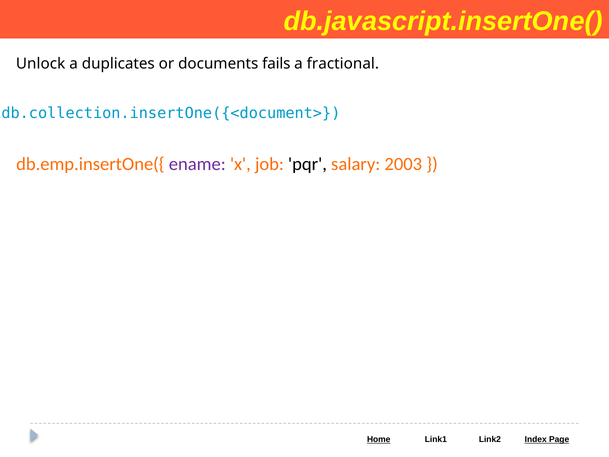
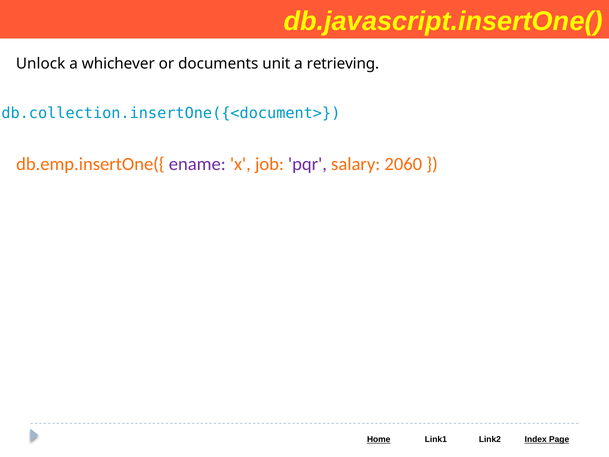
duplicates: duplicates -> whichever
fails: fails -> unit
fractional: fractional -> retrieving
pqr colour: black -> purple
2003: 2003 -> 2060
